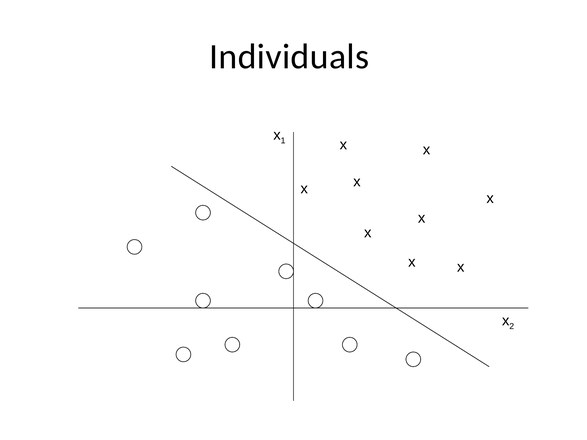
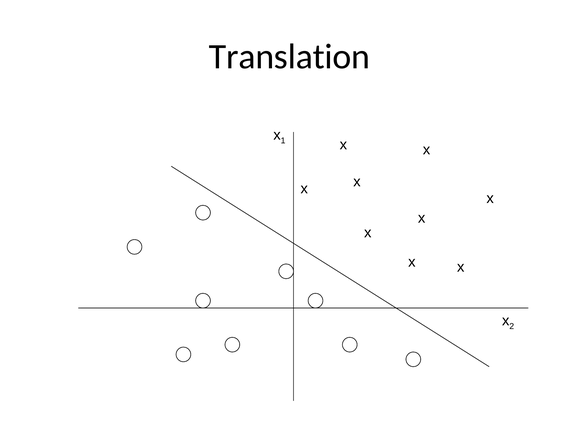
Individuals: Individuals -> Translation
